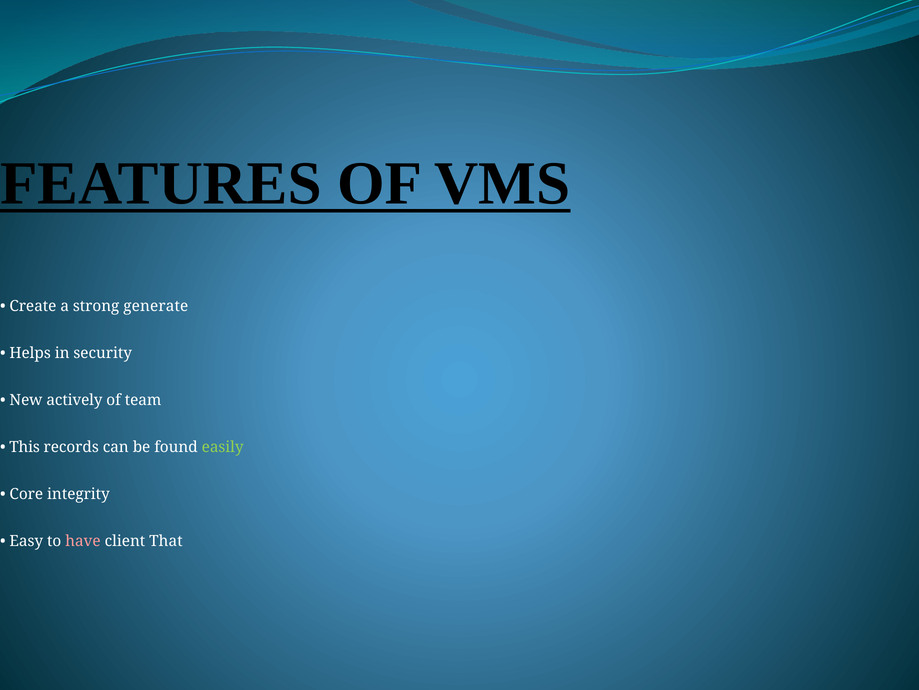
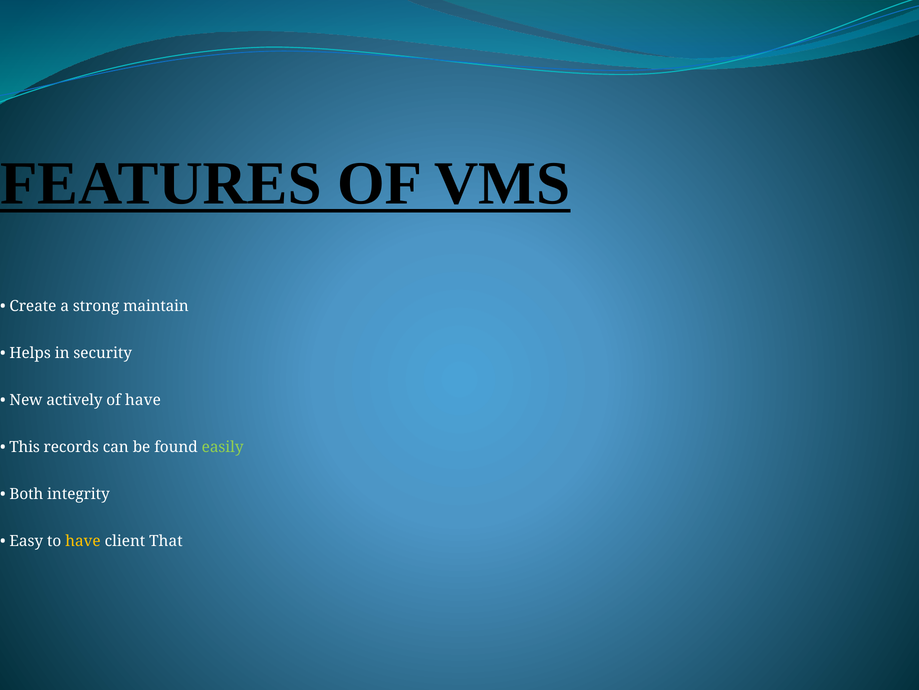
generate: generate -> maintain
of team: team -> have
Core: Core -> Both
have at (83, 541) colour: pink -> yellow
